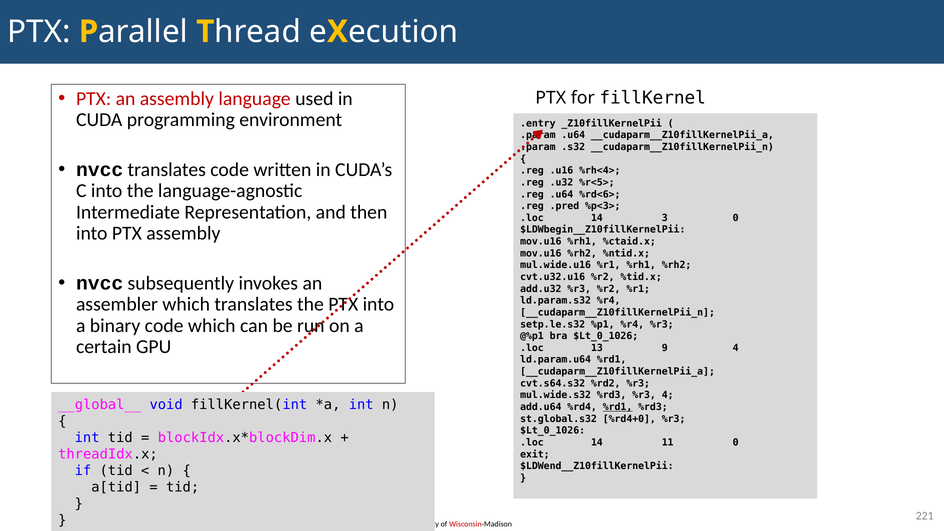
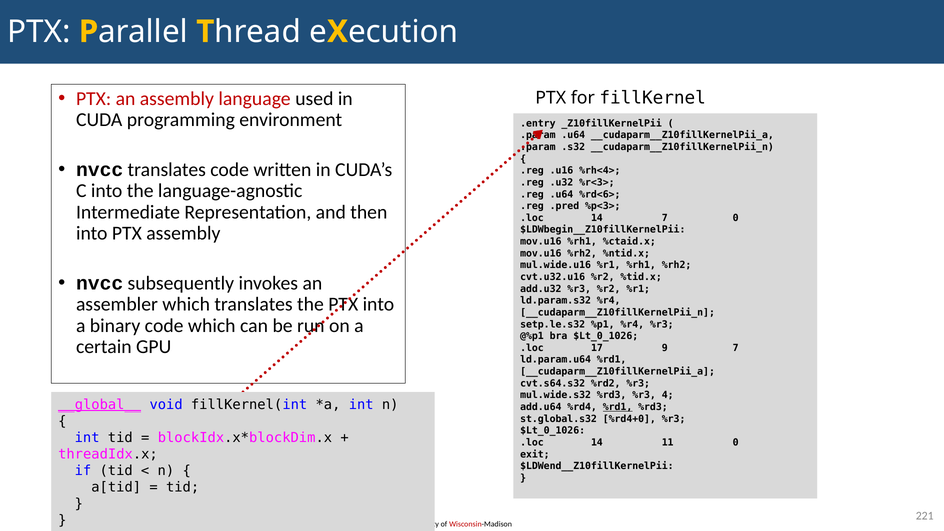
%r<5>: %r<5> -> %r<3>
14 3: 3 -> 7
13: 13 -> 17
9 4: 4 -> 7
__global__ underline: none -> present
